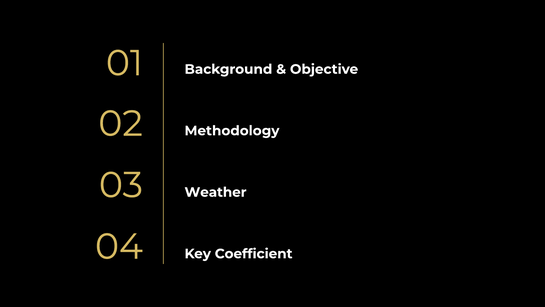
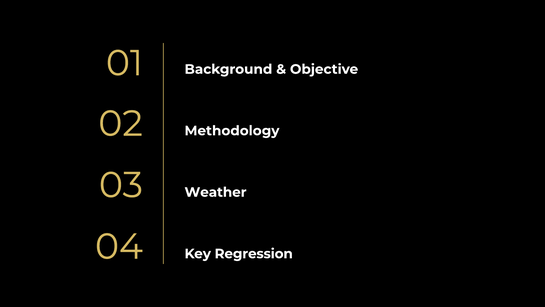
Coefficient: Coefficient -> Regression
